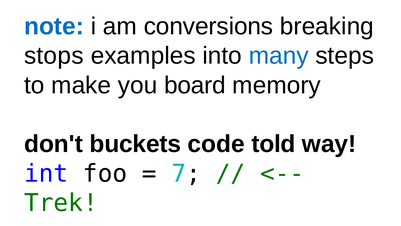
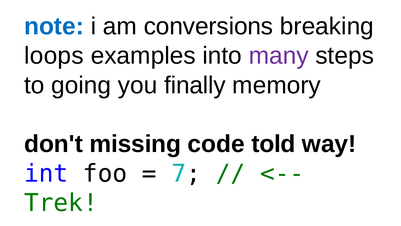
stops: stops -> loops
many colour: blue -> purple
make: make -> going
board: board -> finally
buckets: buckets -> missing
